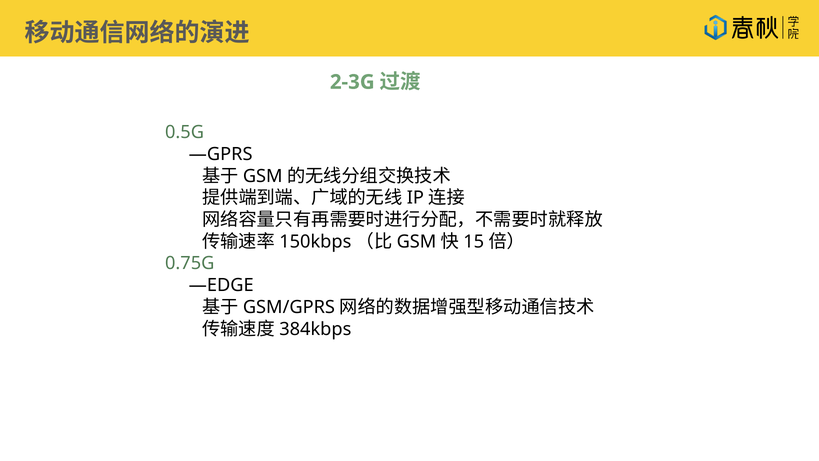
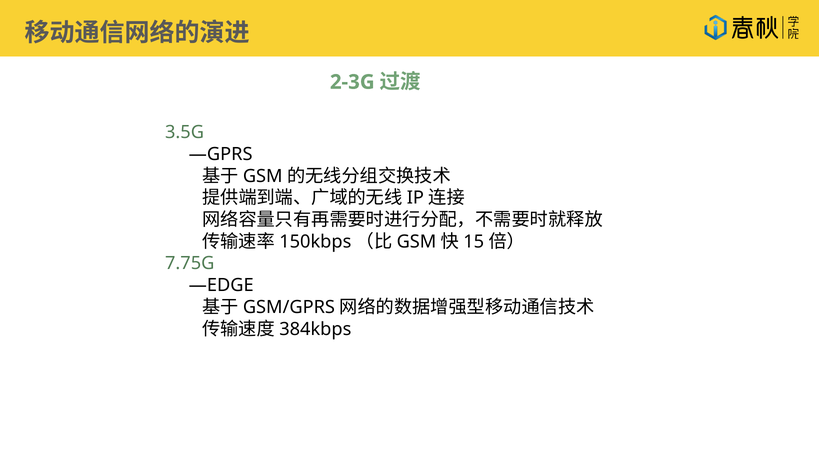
0.5G: 0.5G -> 3.5G
0.75G: 0.75G -> 7.75G
